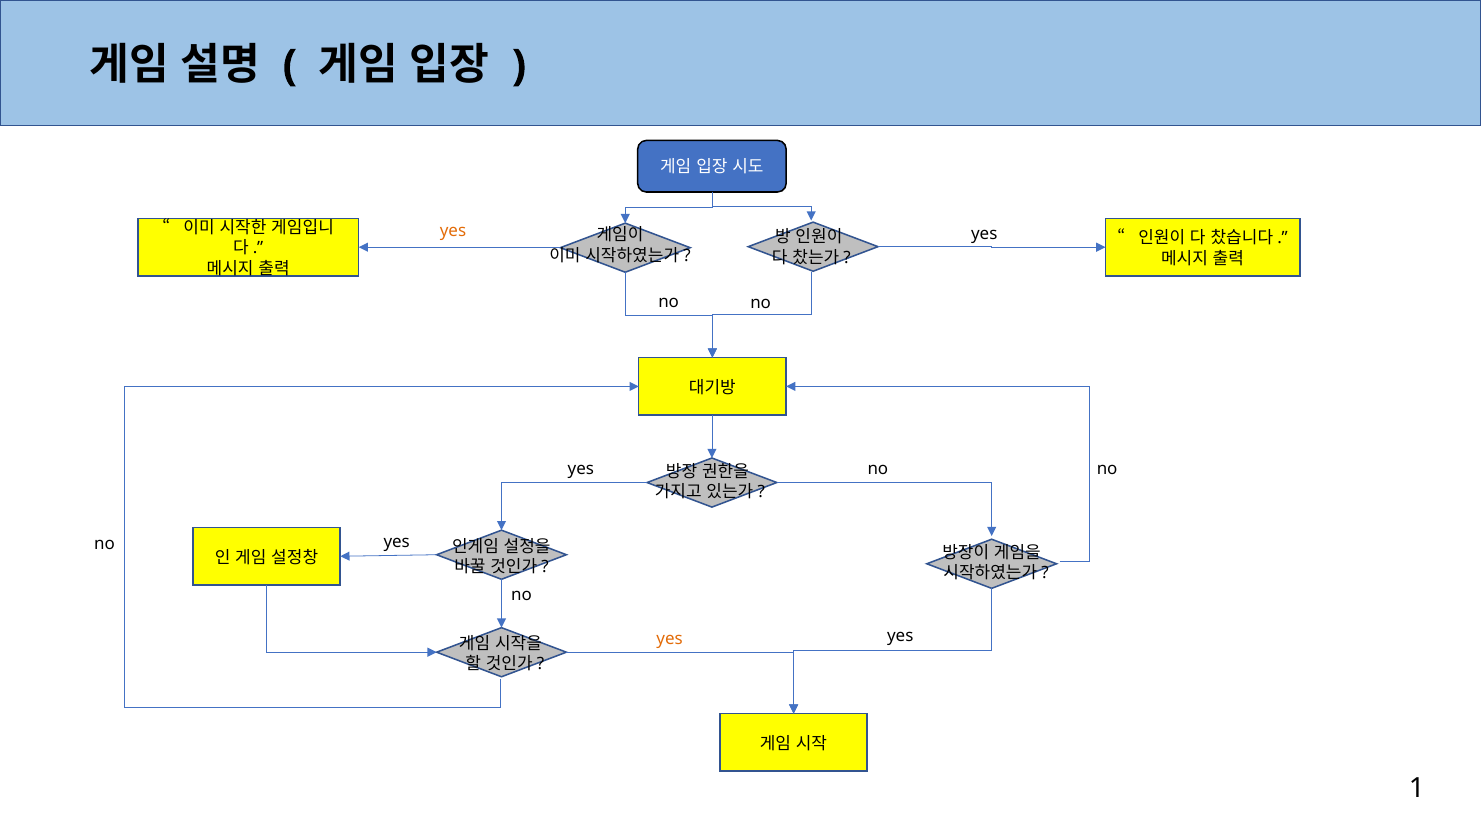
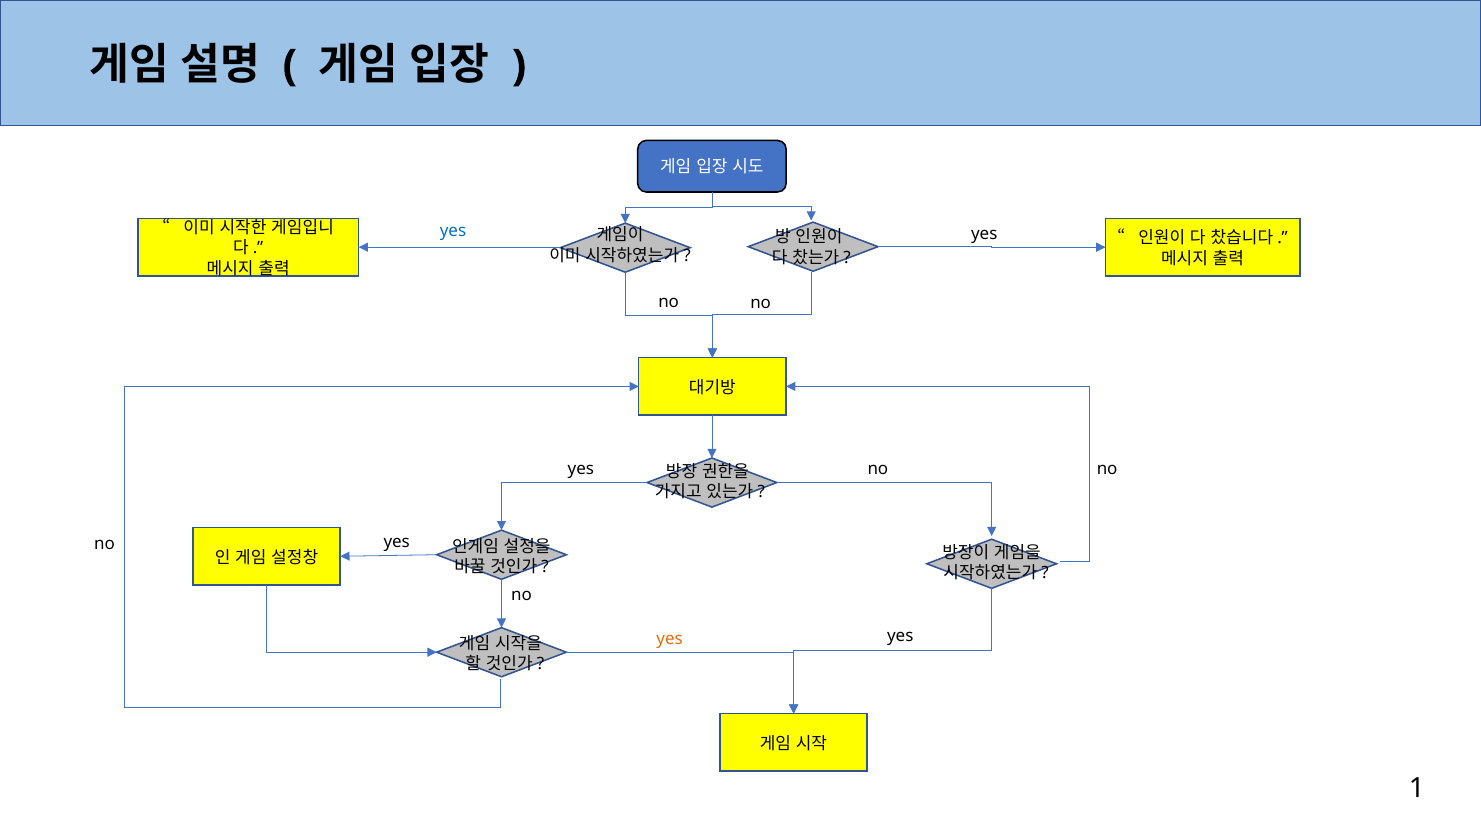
yes at (453, 231) colour: orange -> blue
